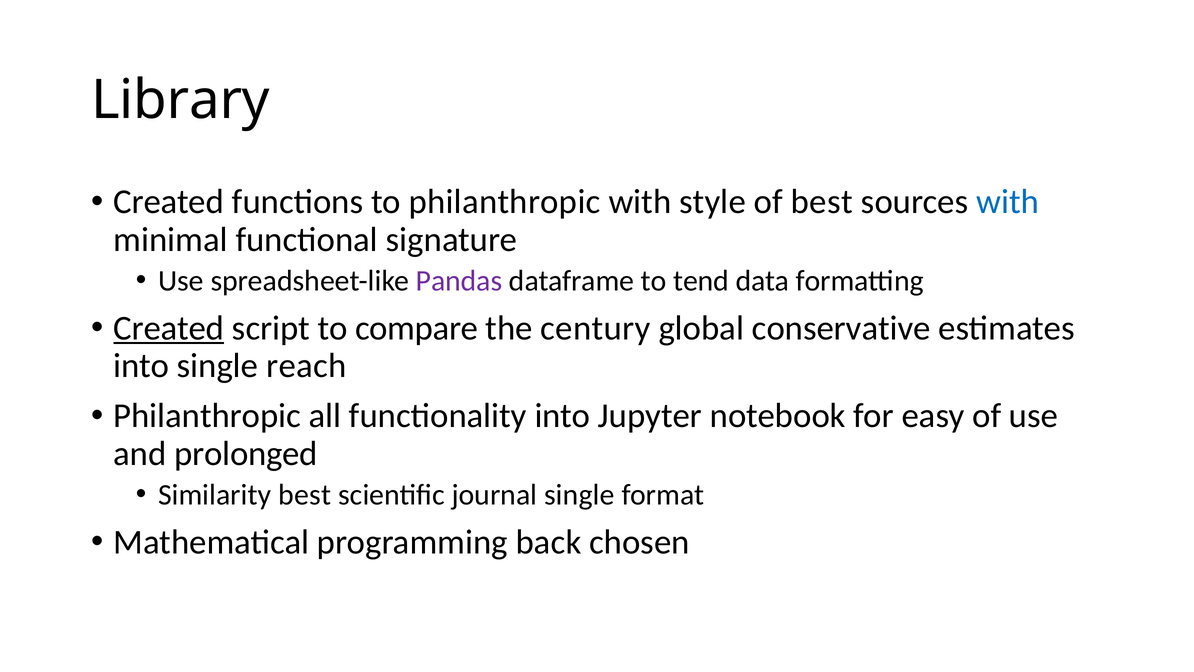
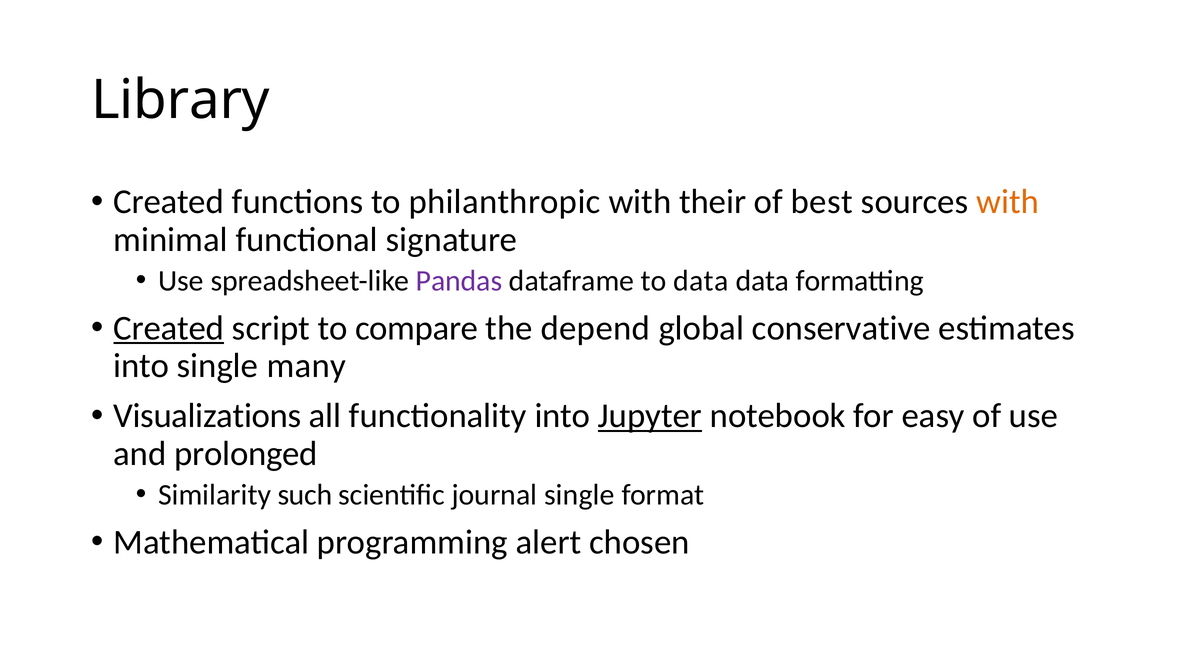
style: style -> their
with at (1008, 202) colour: blue -> orange
to tend: tend -> data
century: century -> depend
reach: reach -> many
Philanthropic at (207, 416): Philanthropic -> Visualizations
Jupyter underline: none -> present
Similarity best: best -> such
back: back -> alert
